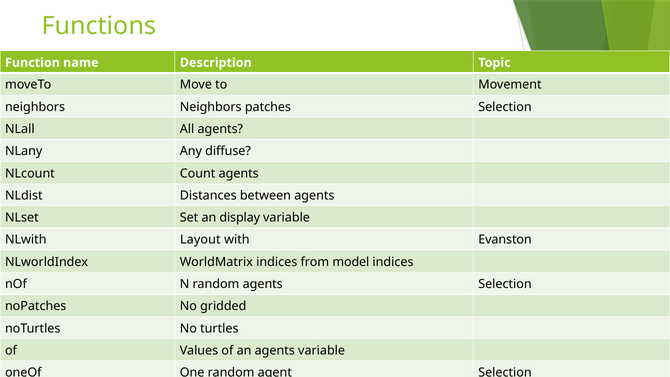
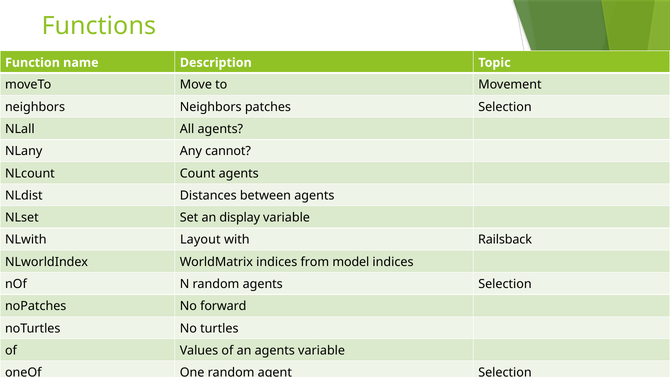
diffuse: diffuse -> cannot
Evanston: Evanston -> Railsback
gridded: gridded -> forward
